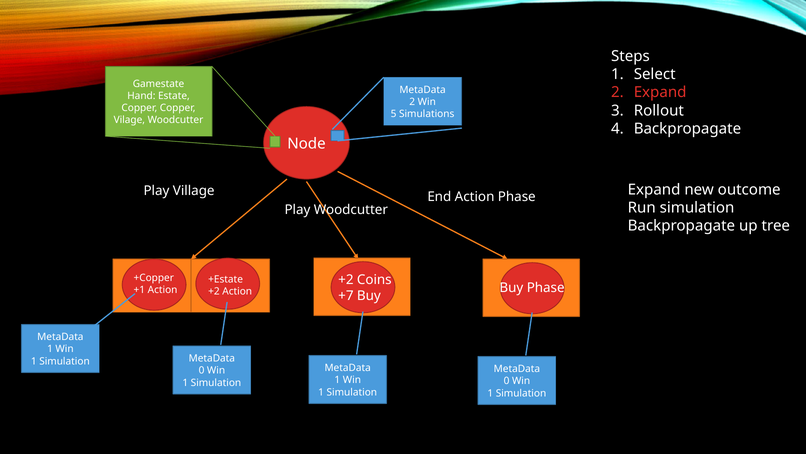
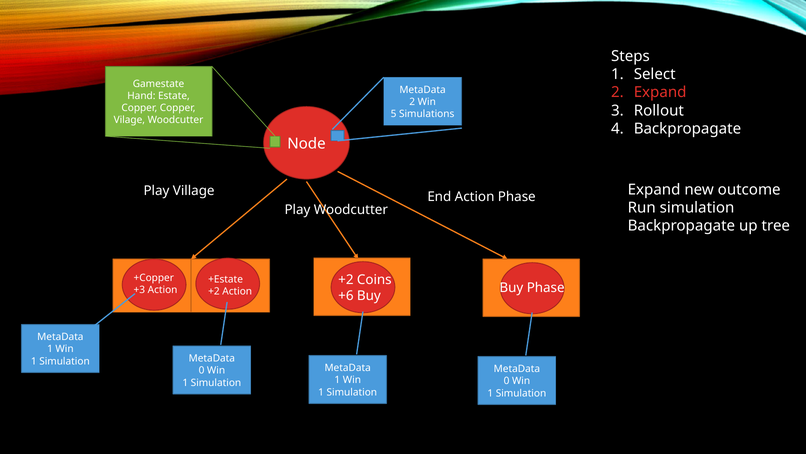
+1: +1 -> +3
+7: +7 -> +6
